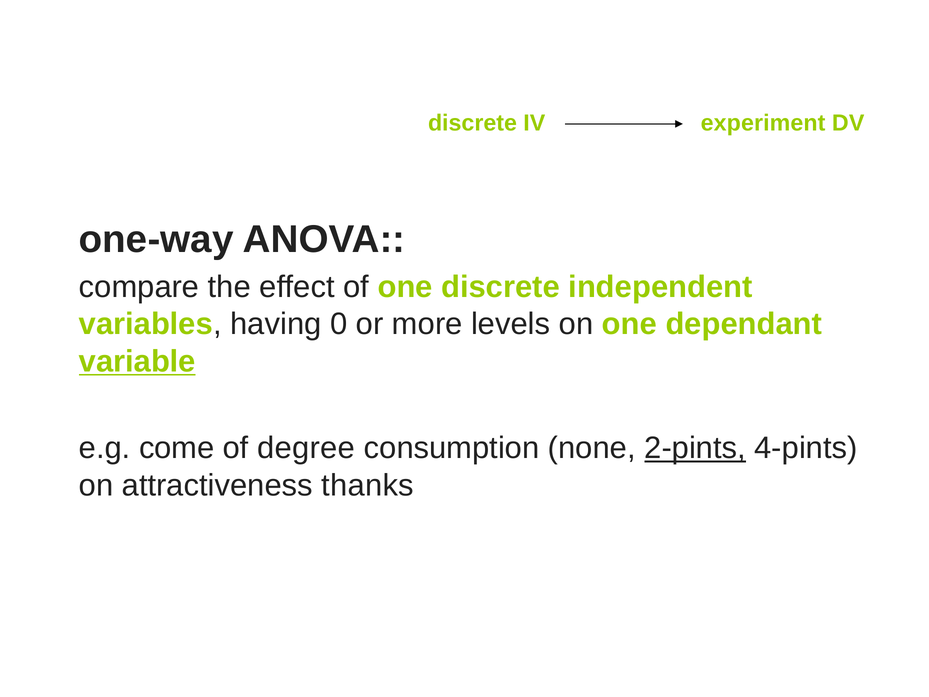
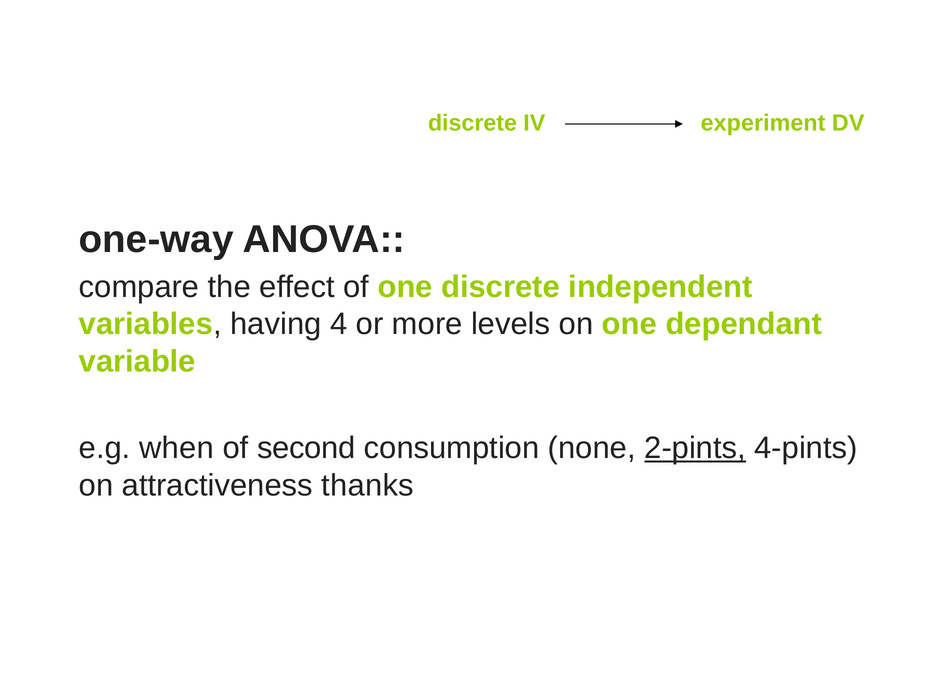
0: 0 -> 4
variable underline: present -> none
come: come -> when
degree: degree -> second
